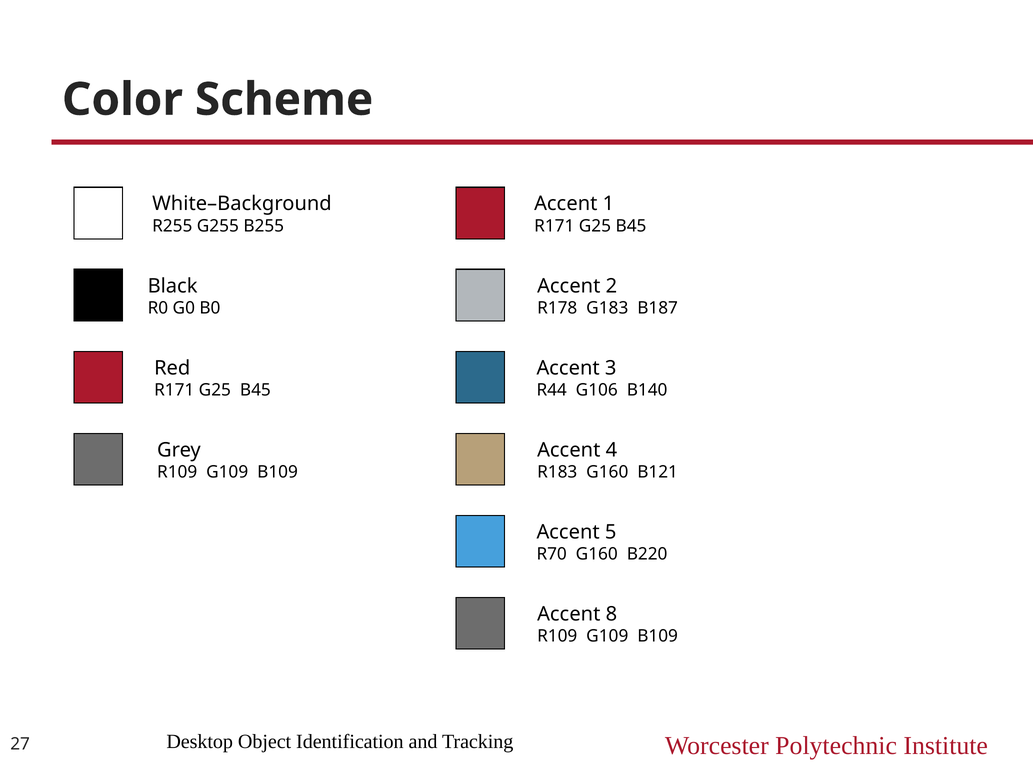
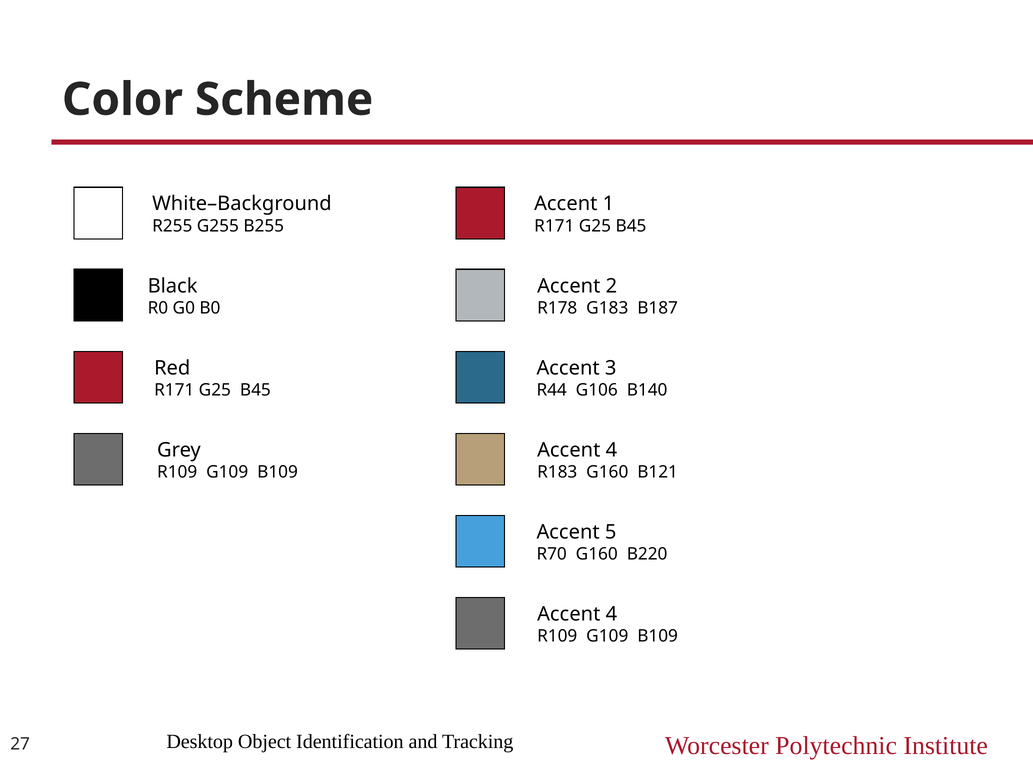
8 at (611, 614): 8 -> 4
